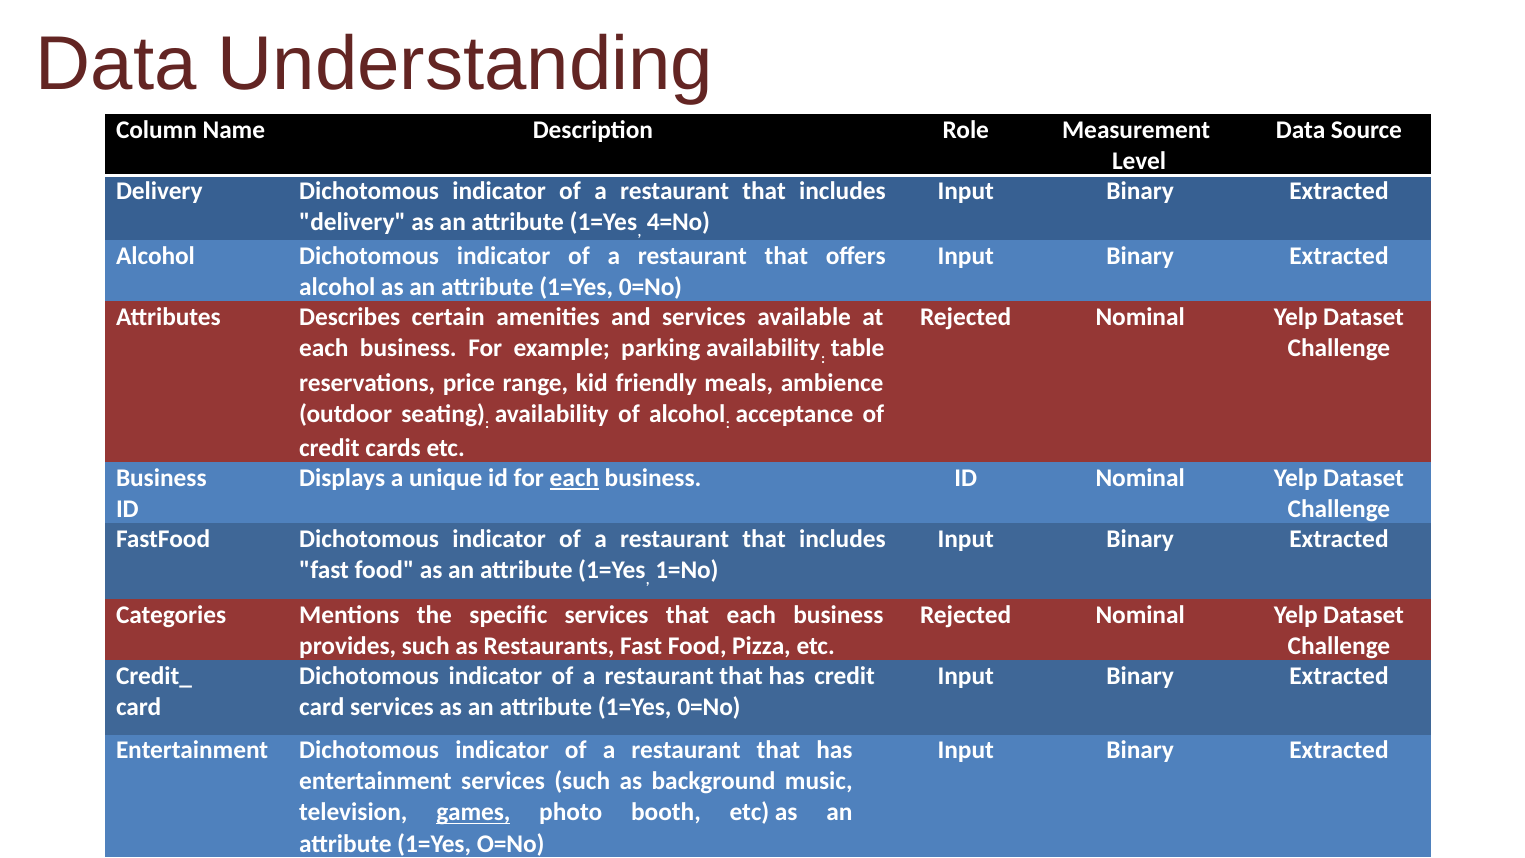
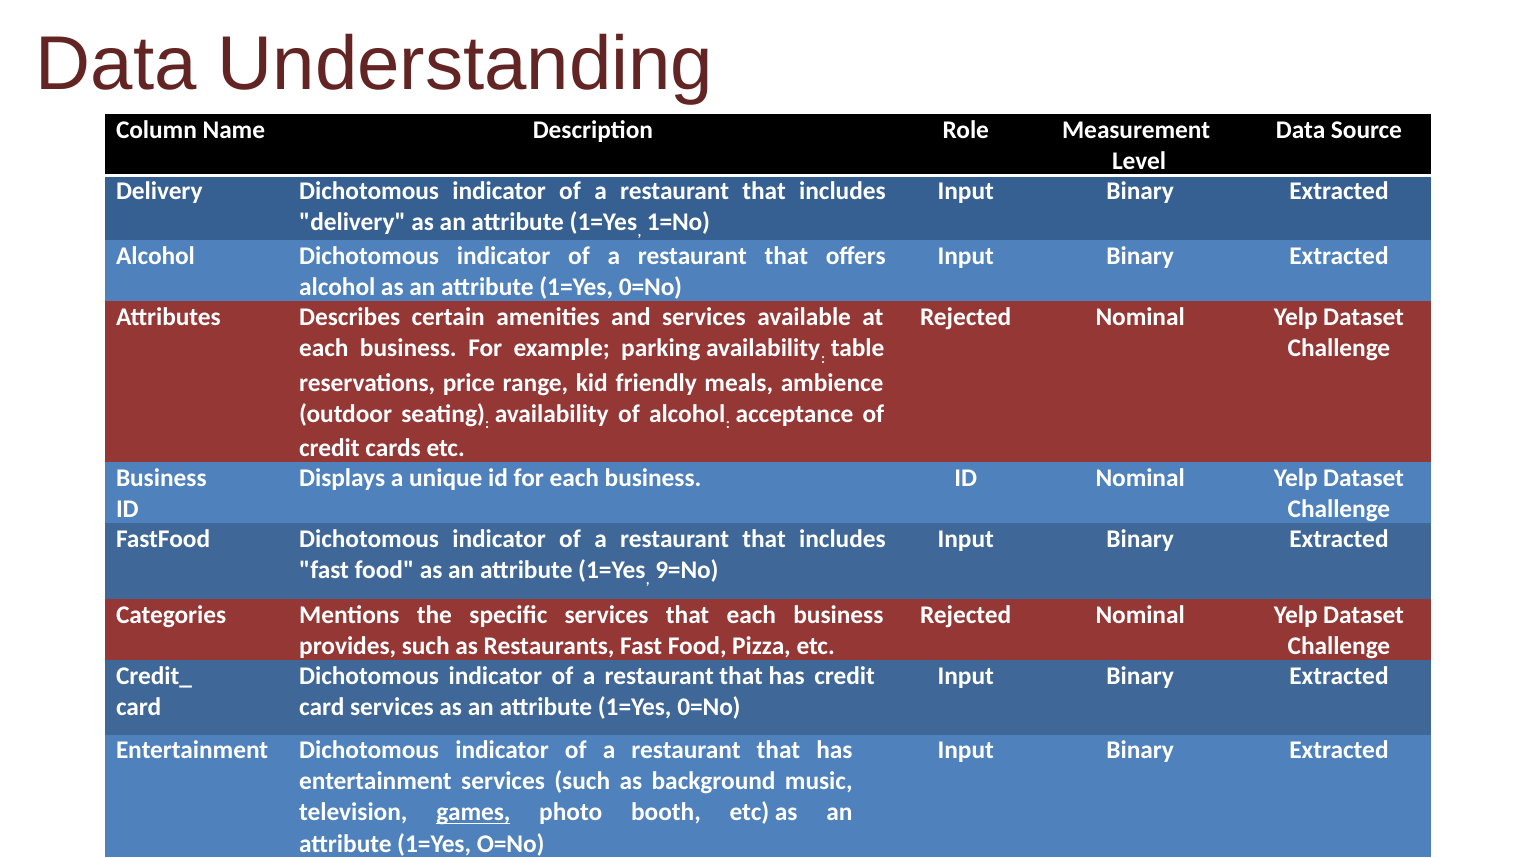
4=No: 4=No -> 1=No
each at (574, 478) underline: present -> none
1=No: 1=No -> 9=No
